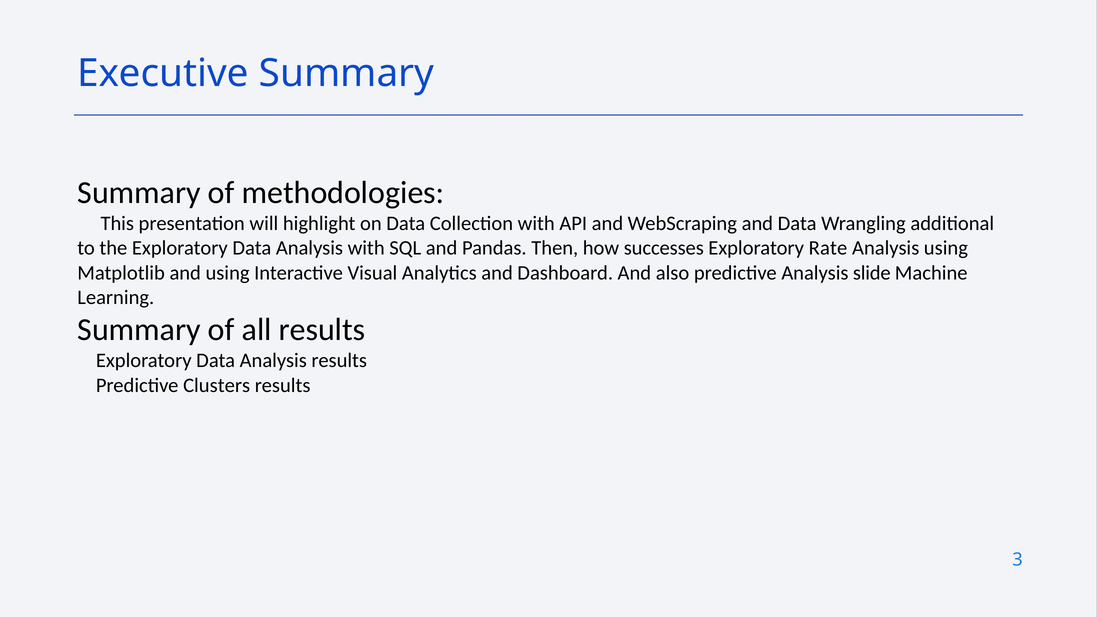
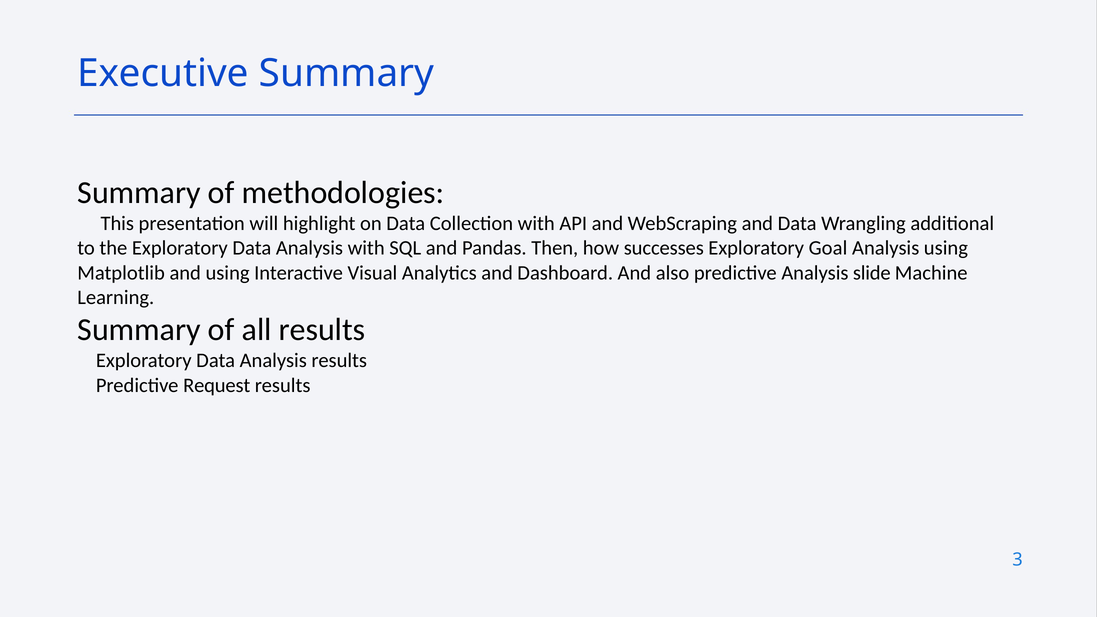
Rate: Rate -> Goal
Clusters: Clusters -> Request
